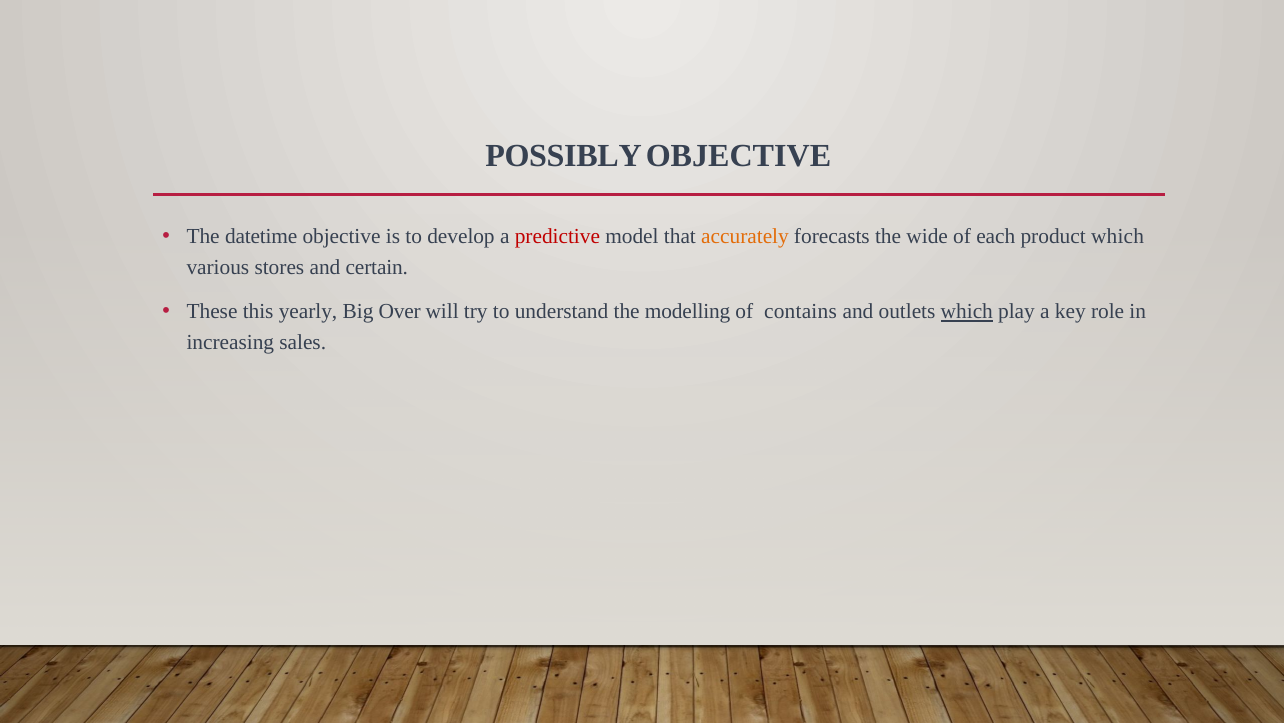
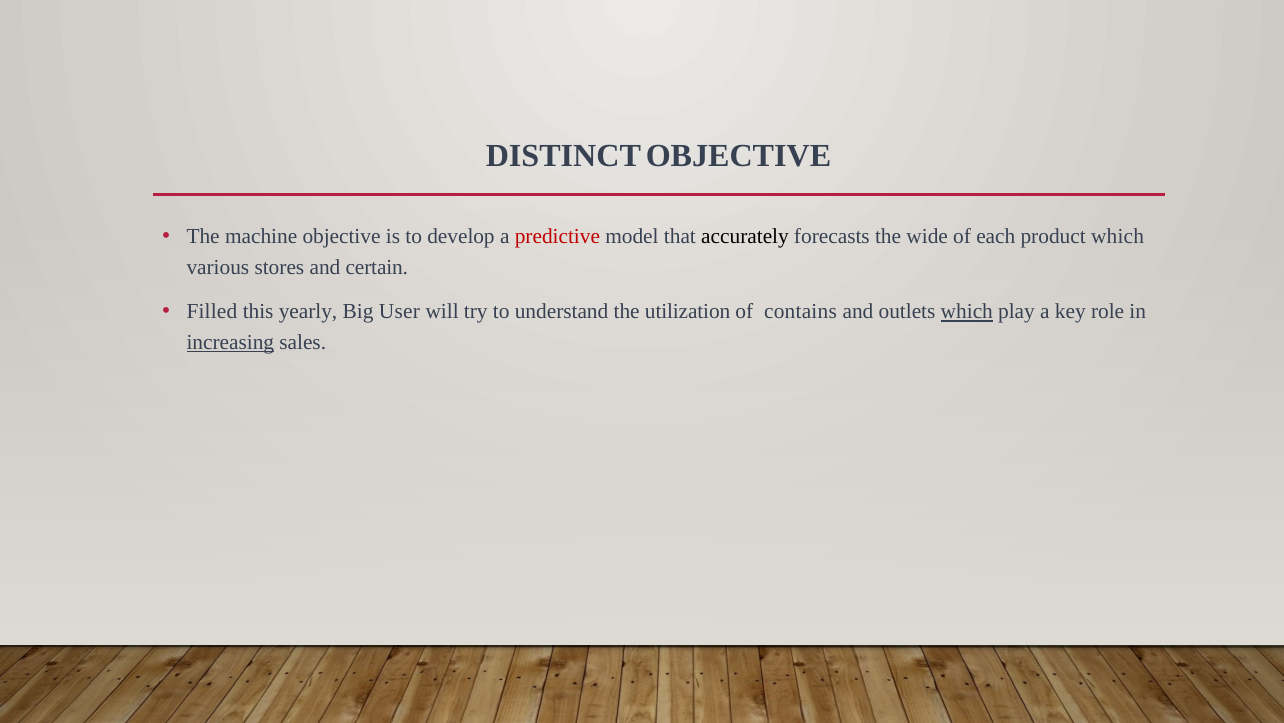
POSSIBLY: POSSIBLY -> DISTINCT
datetime: datetime -> machine
accurately colour: orange -> black
These: These -> Filled
Over: Over -> User
modelling: modelling -> utilization
increasing underline: none -> present
